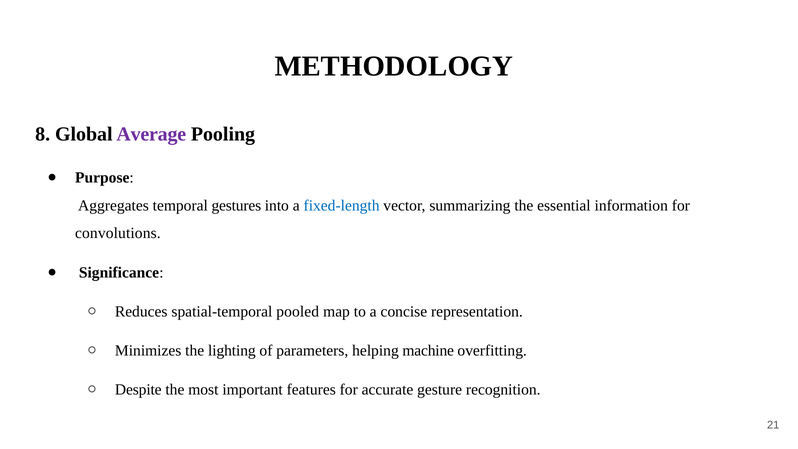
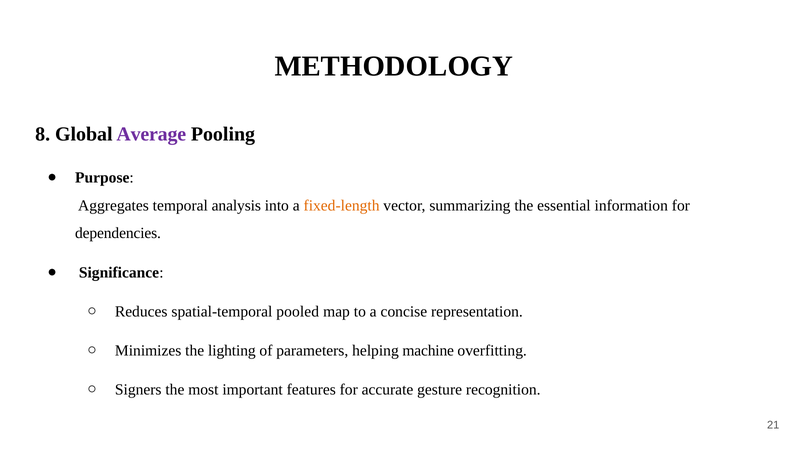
gestures: gestures -> analysis
fixed-length colour: blue -> orange
convolutions: convolutions -> dependencies
Despite: Despite -> Signers
